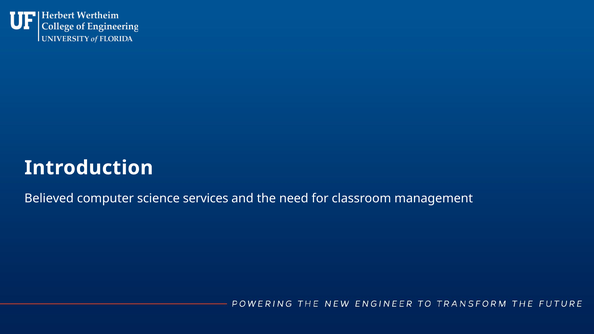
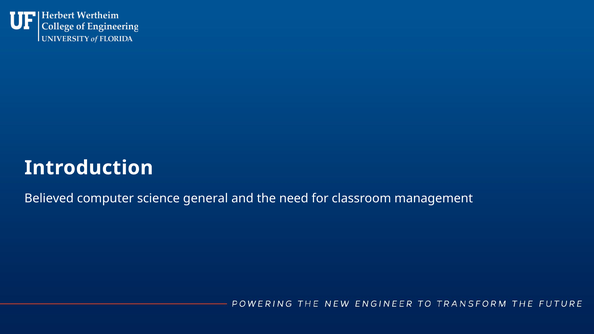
services: services -> general
